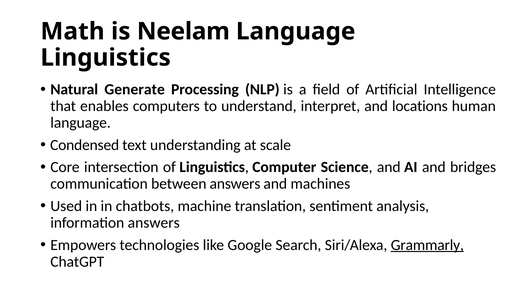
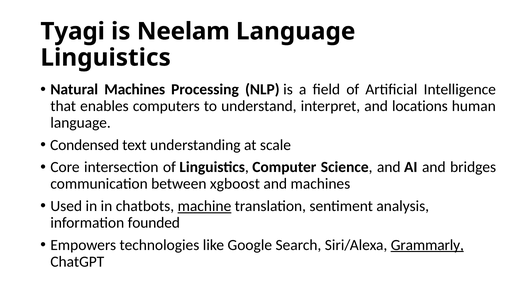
Math: Math -> Tyagi
Natural Generate: Generate -> Machines
between answers: answers -> xgboost
machine underline: none -> present
information answers: answers -> founded
